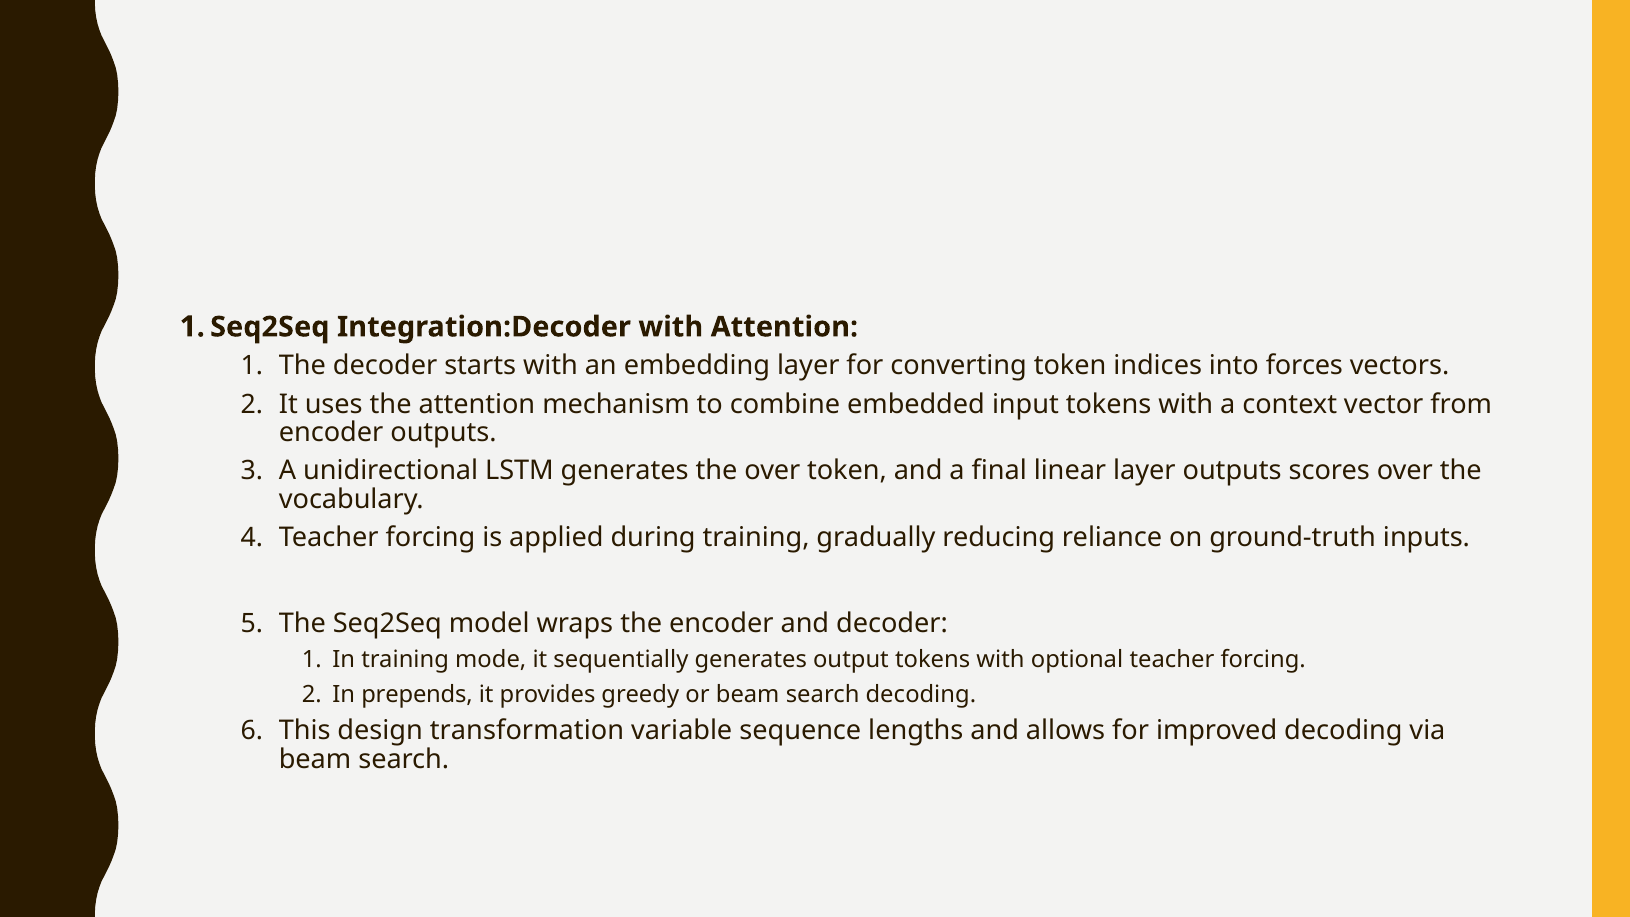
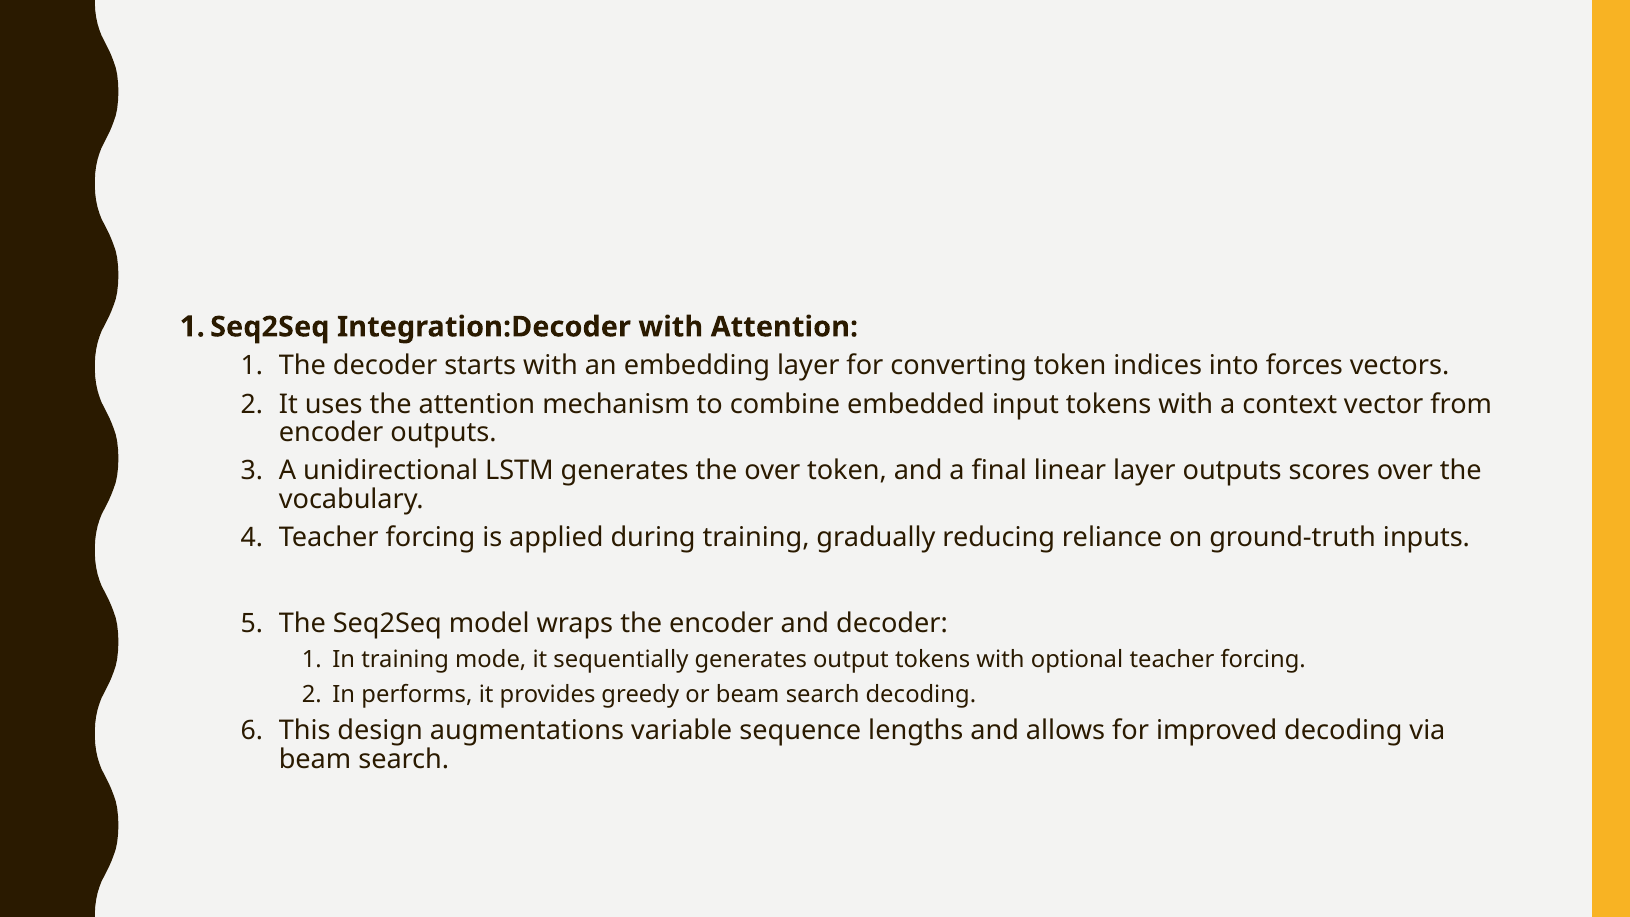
prepends: prepends -> performs
transformation: transformation -> augmentations
